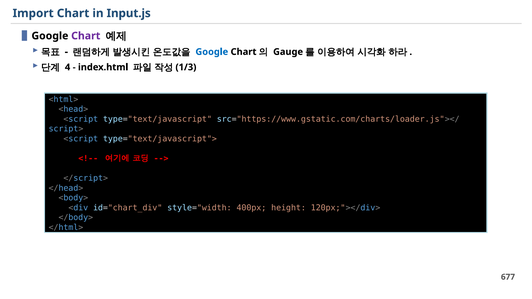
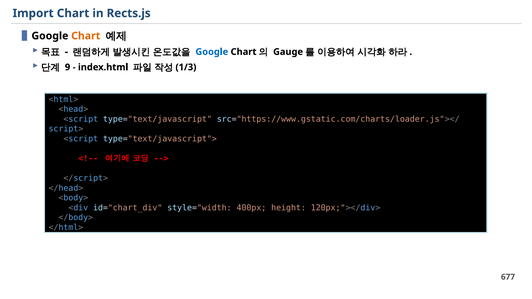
Input.js: Input.js -> Rects.js
Chart at (86, 36) colour: purple -> orange
4: 4 -> 9
